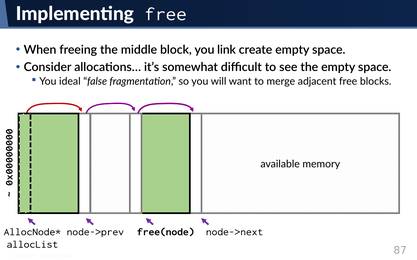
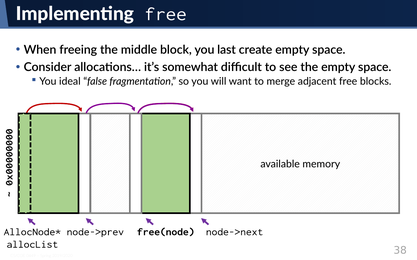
link: link -> last
87: 87 -> 38
